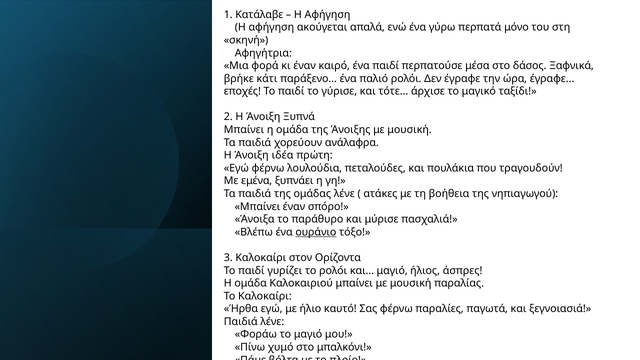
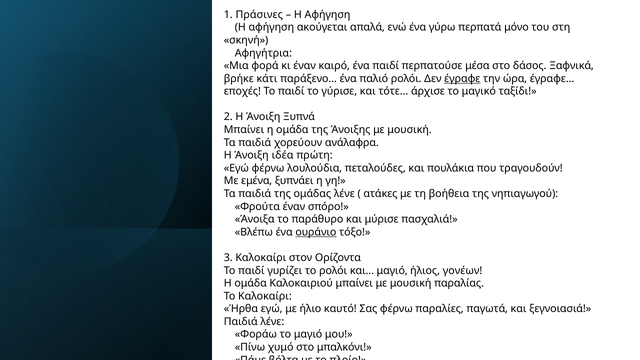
Κατάλαβε: Κατάλαβε -> Πράσινες
έγραφε at (462, 79) underline: none -> present
Μπαίνει at (257, 207): Μπαίνει -> Φρούτα
άσπρες: άσπρες -> γονέων
